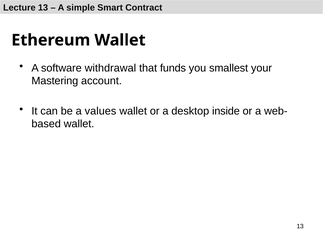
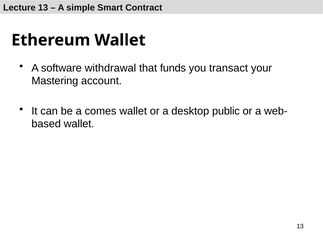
smallest: smallest -> transact
values: values -> comes
inside: inside -> public
